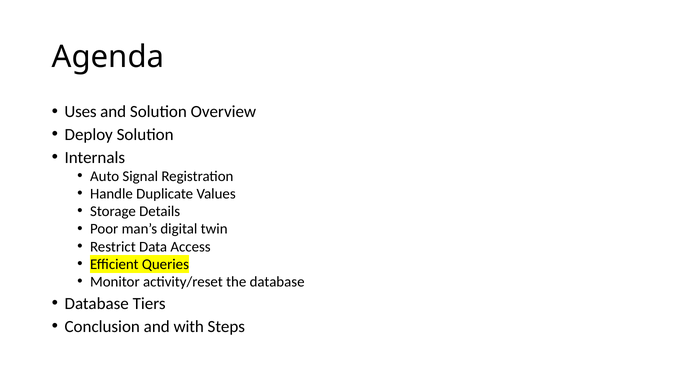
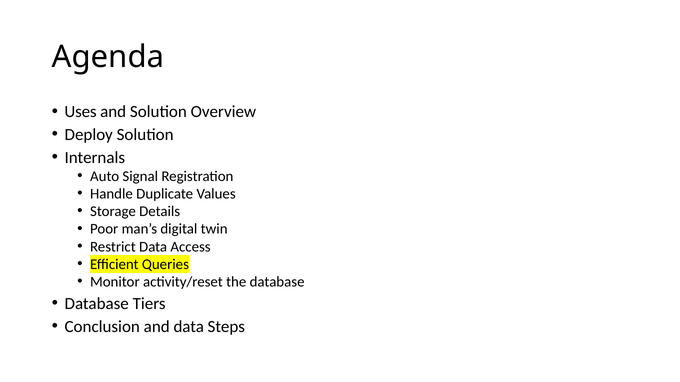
and with: with -> data
